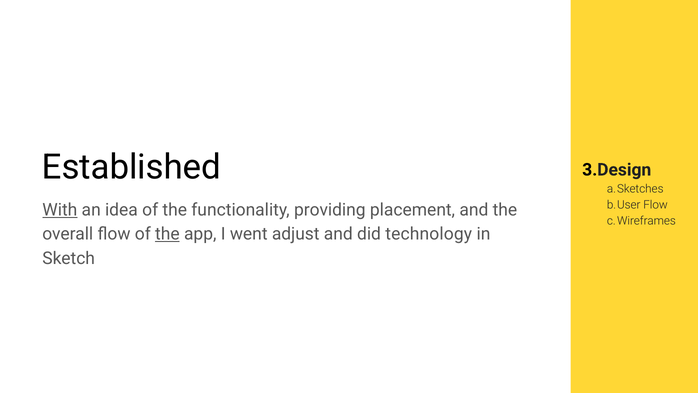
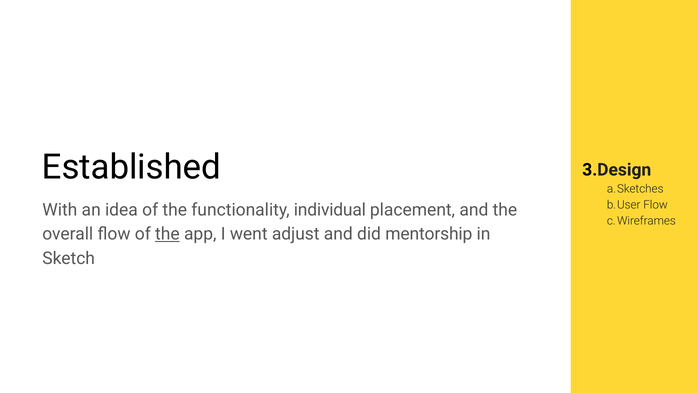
With underline: present -> none
providing: providing -> individual
technology: technology -> mentorship
